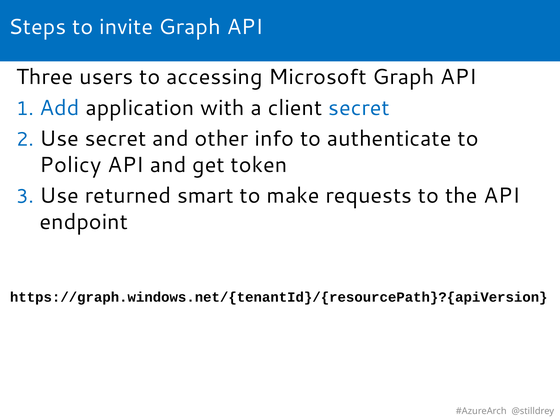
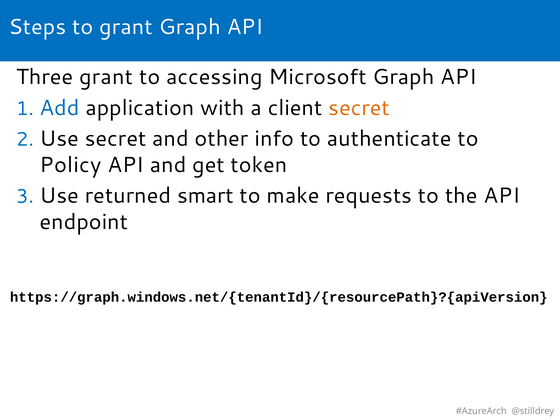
to invite: invite -> grant
Three users: users -> grant
secret at (359, 108) colour: blue -> orange
